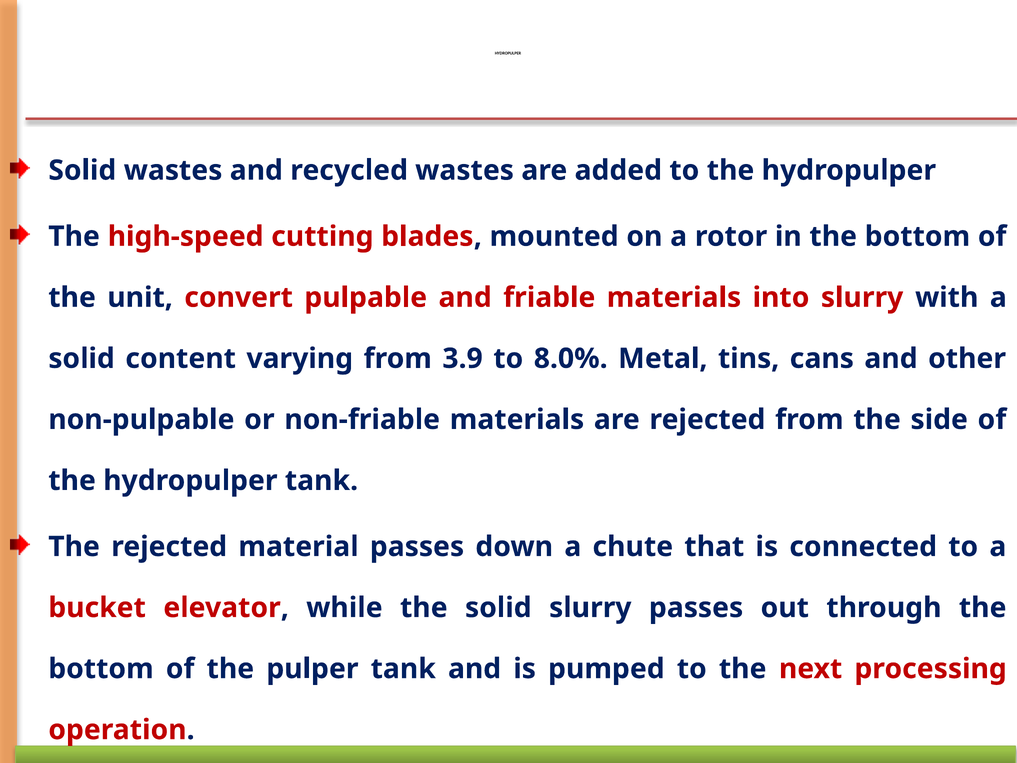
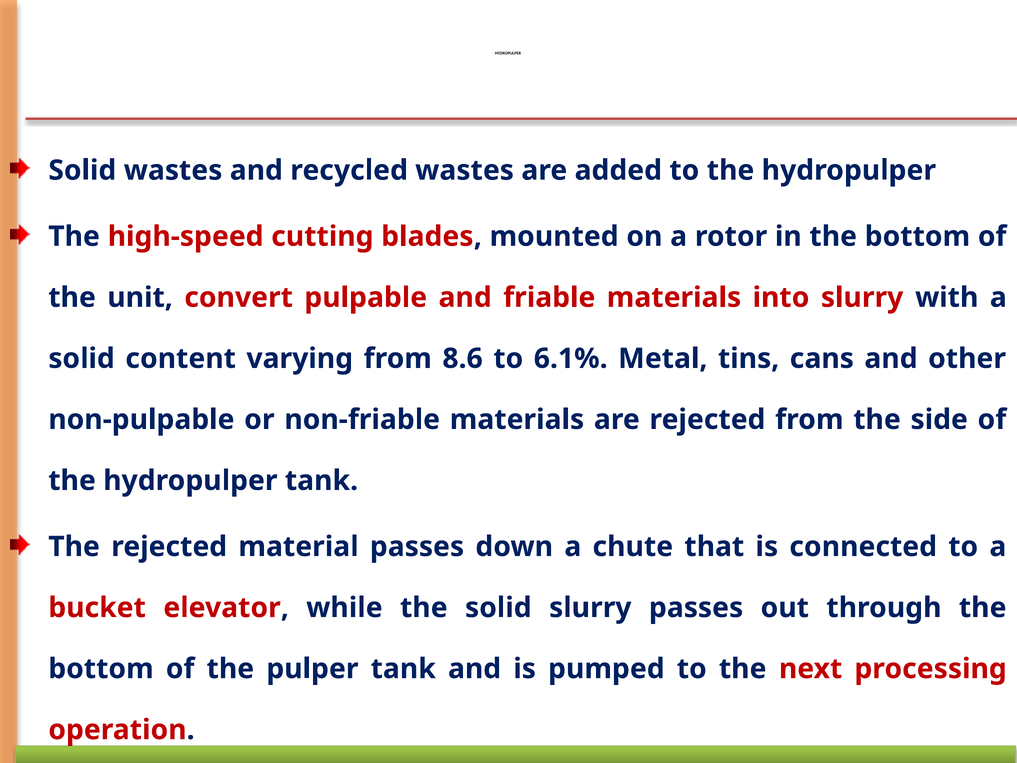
3.9: 3.9 -> 8.6
8.0%: 8.0% -> 6.1%
